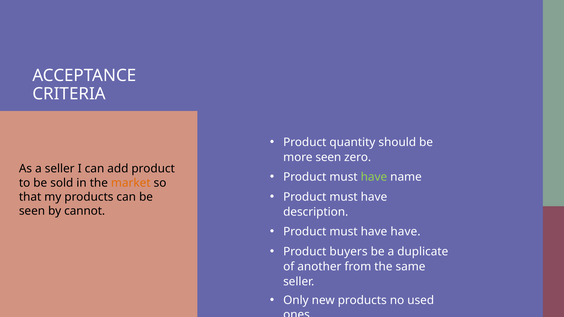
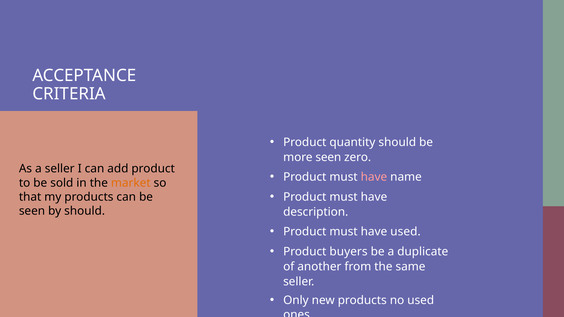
have at (374, 177) colour: light green -> pink
by cannot: cannot -> should
have have: have -> used
